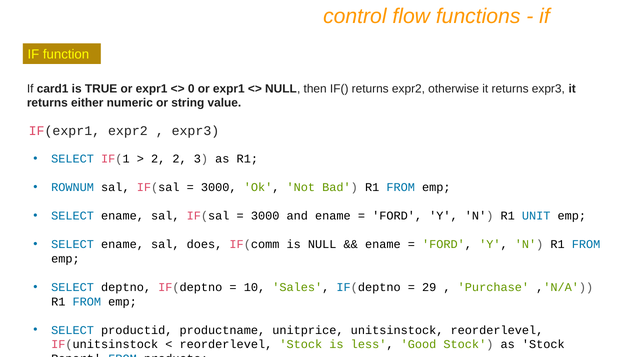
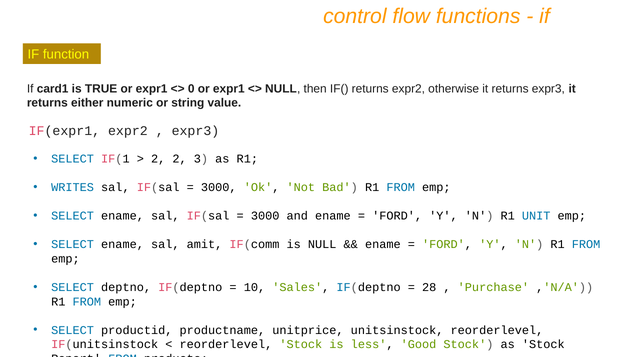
ROWNUM: ROWNUM -> WRITES
does: does -> amit
29: 29 -> 28
